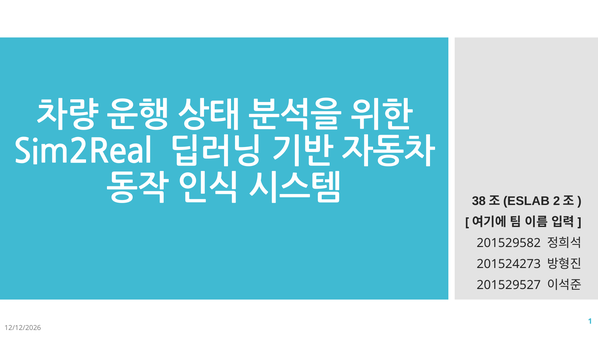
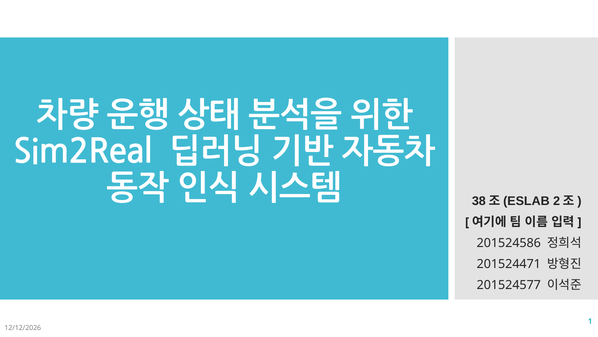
201529582: 201529582 -> 201524586
201524273: 201524273 -> 201524471
201529527: 201529527 -> 201524577
